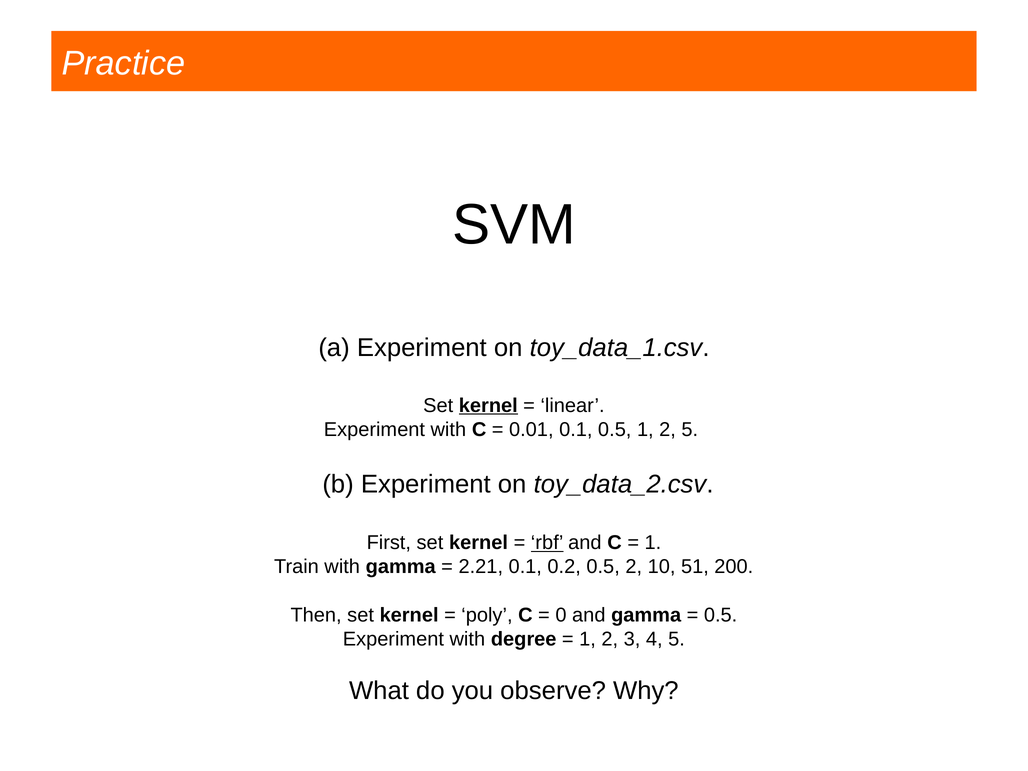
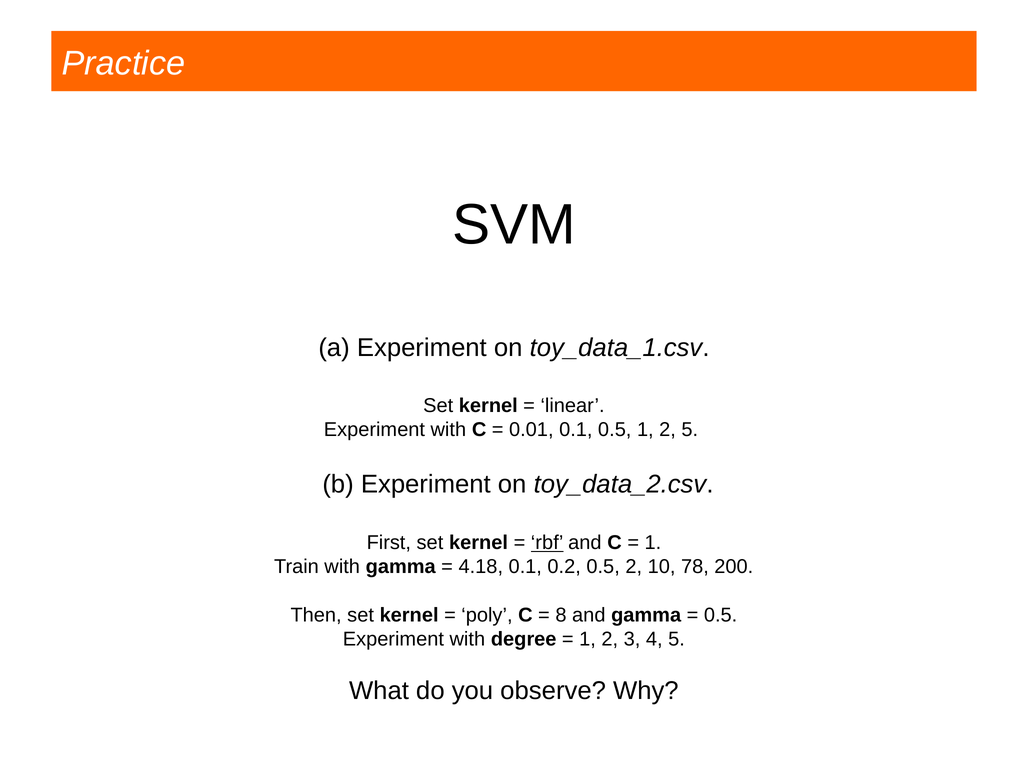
kernel at (488, 406) underline: present -> none
2.21: 2.21 -> 4.18
51: 51 -> 78
0: 0 -> 8
